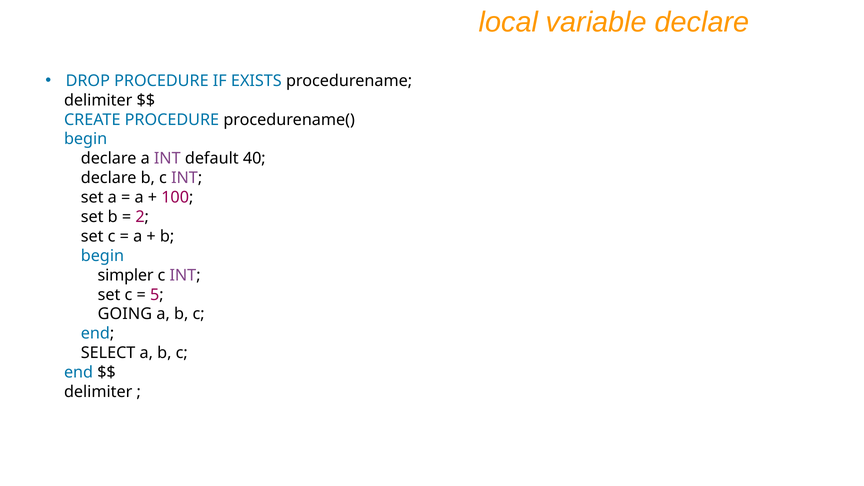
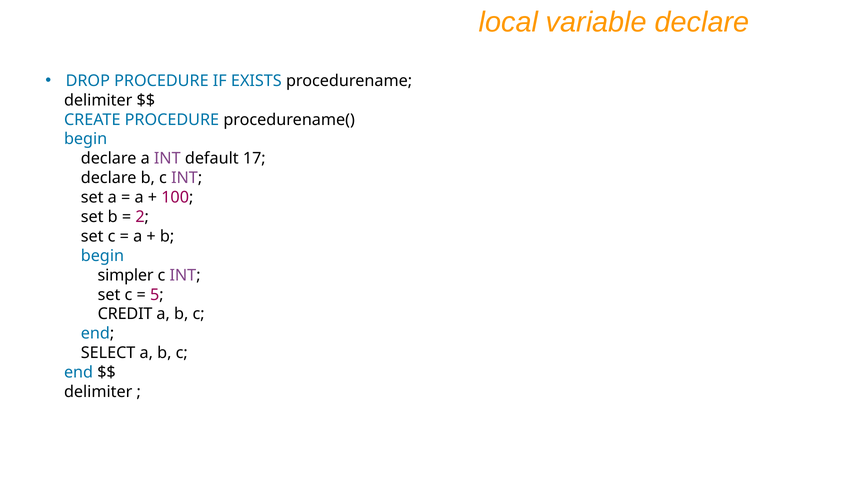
40: 40 -> 17
GOING: GOING -> CREDIT
